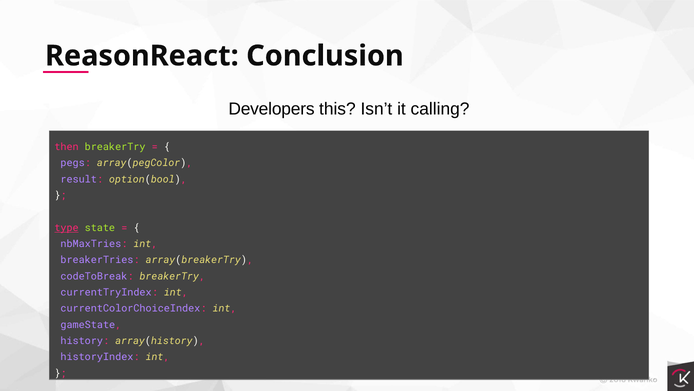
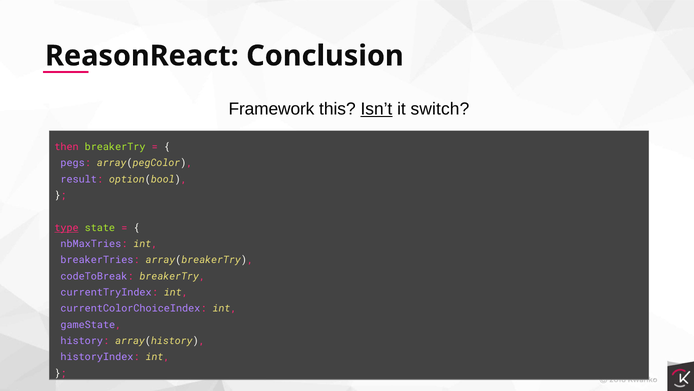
Developers: Developers -> Framework
Isn’t underline: none -> present
calling: calling -> switch
